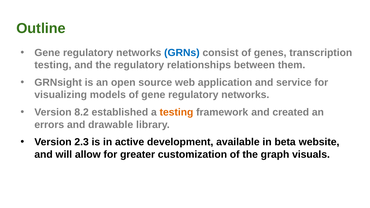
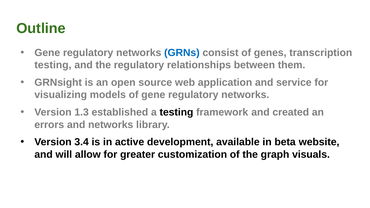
8.2: 8.2 -> 1.3
testing at (176, 112) colour: orange -> black
and drawable: drawable -> networks
2.3: 2.3 -> 3.4
